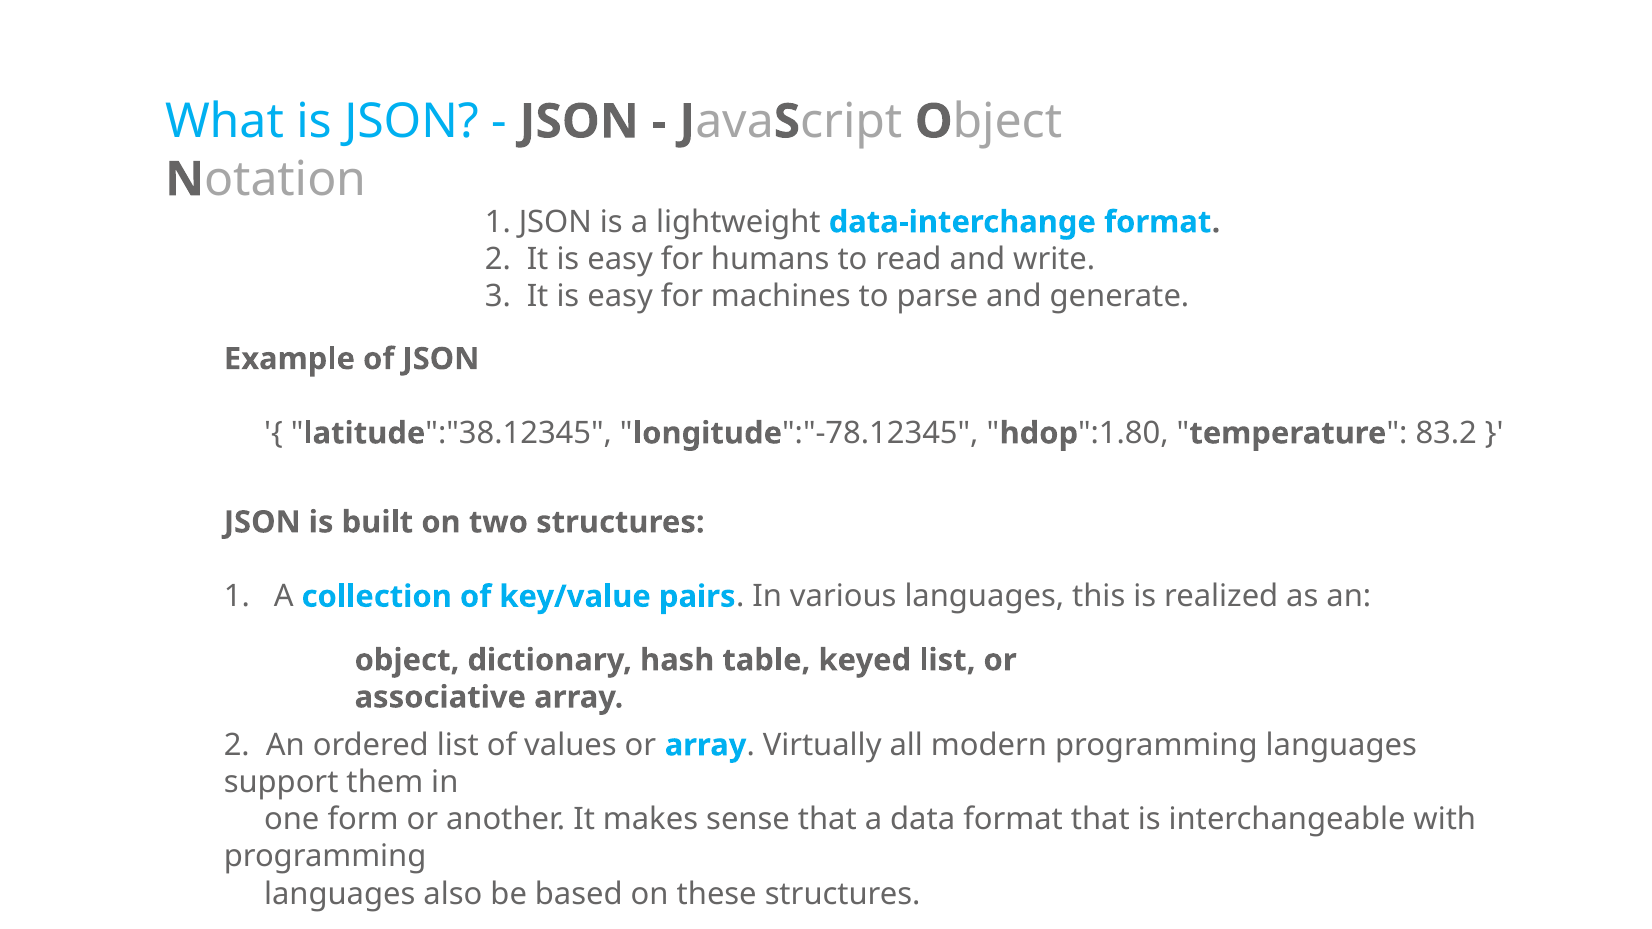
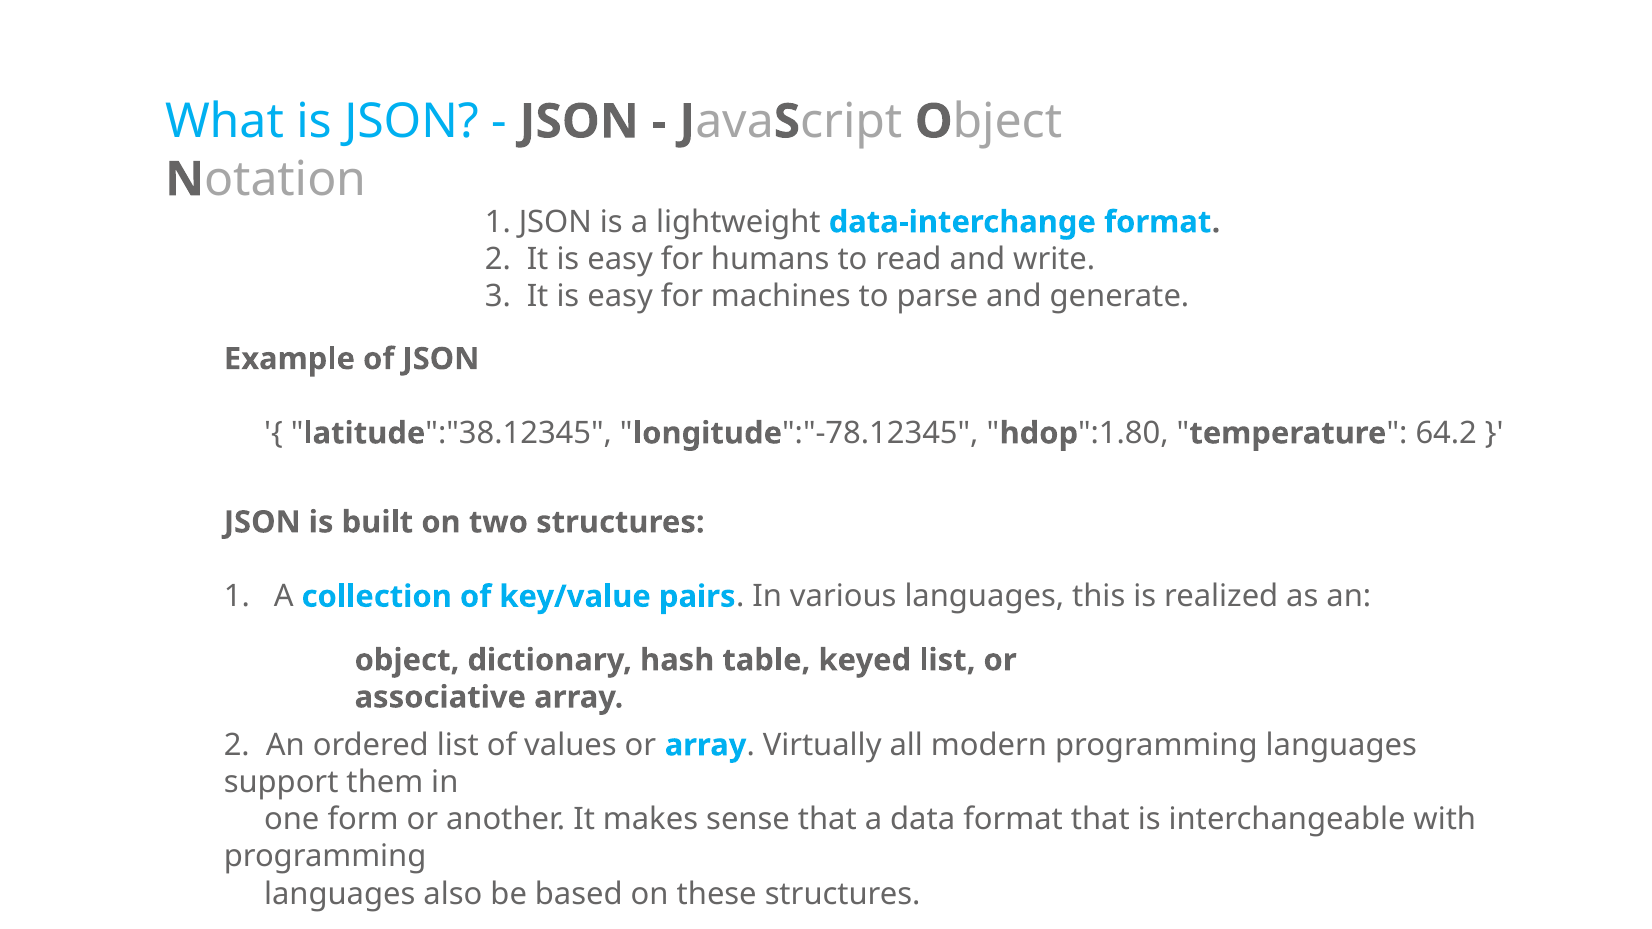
83.2: 83.2 -> 64.2
